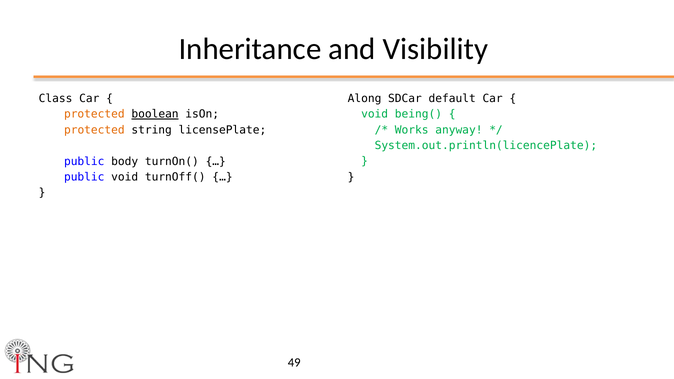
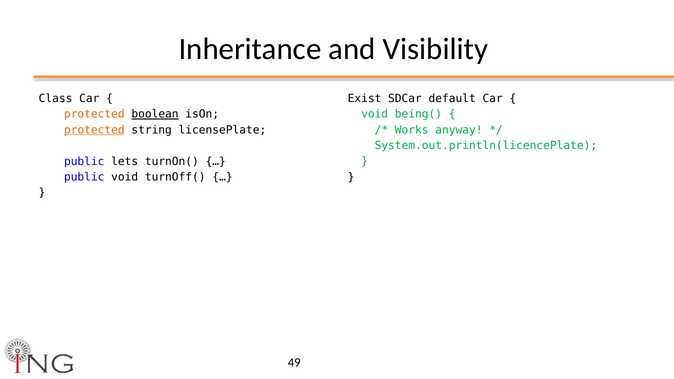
Along: Along -> Exist
protected at (94, 130) underline: none -> present
body: body -> lets
